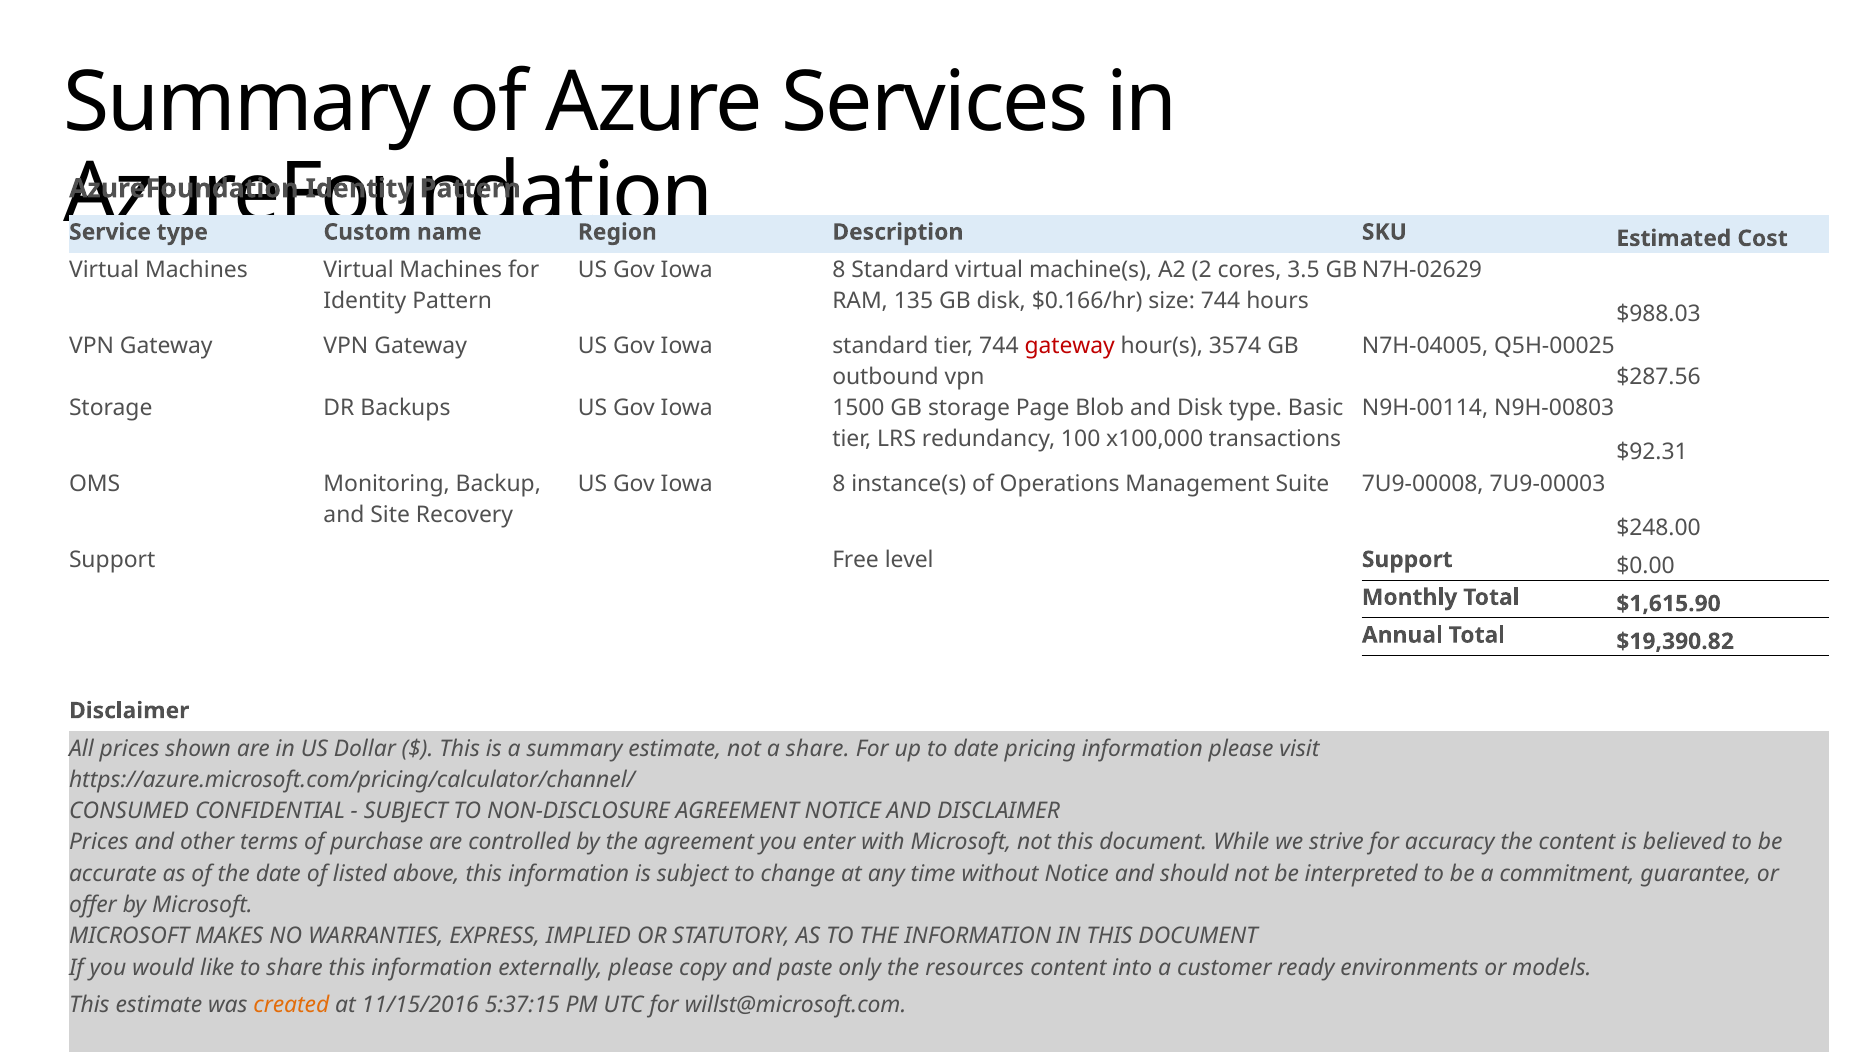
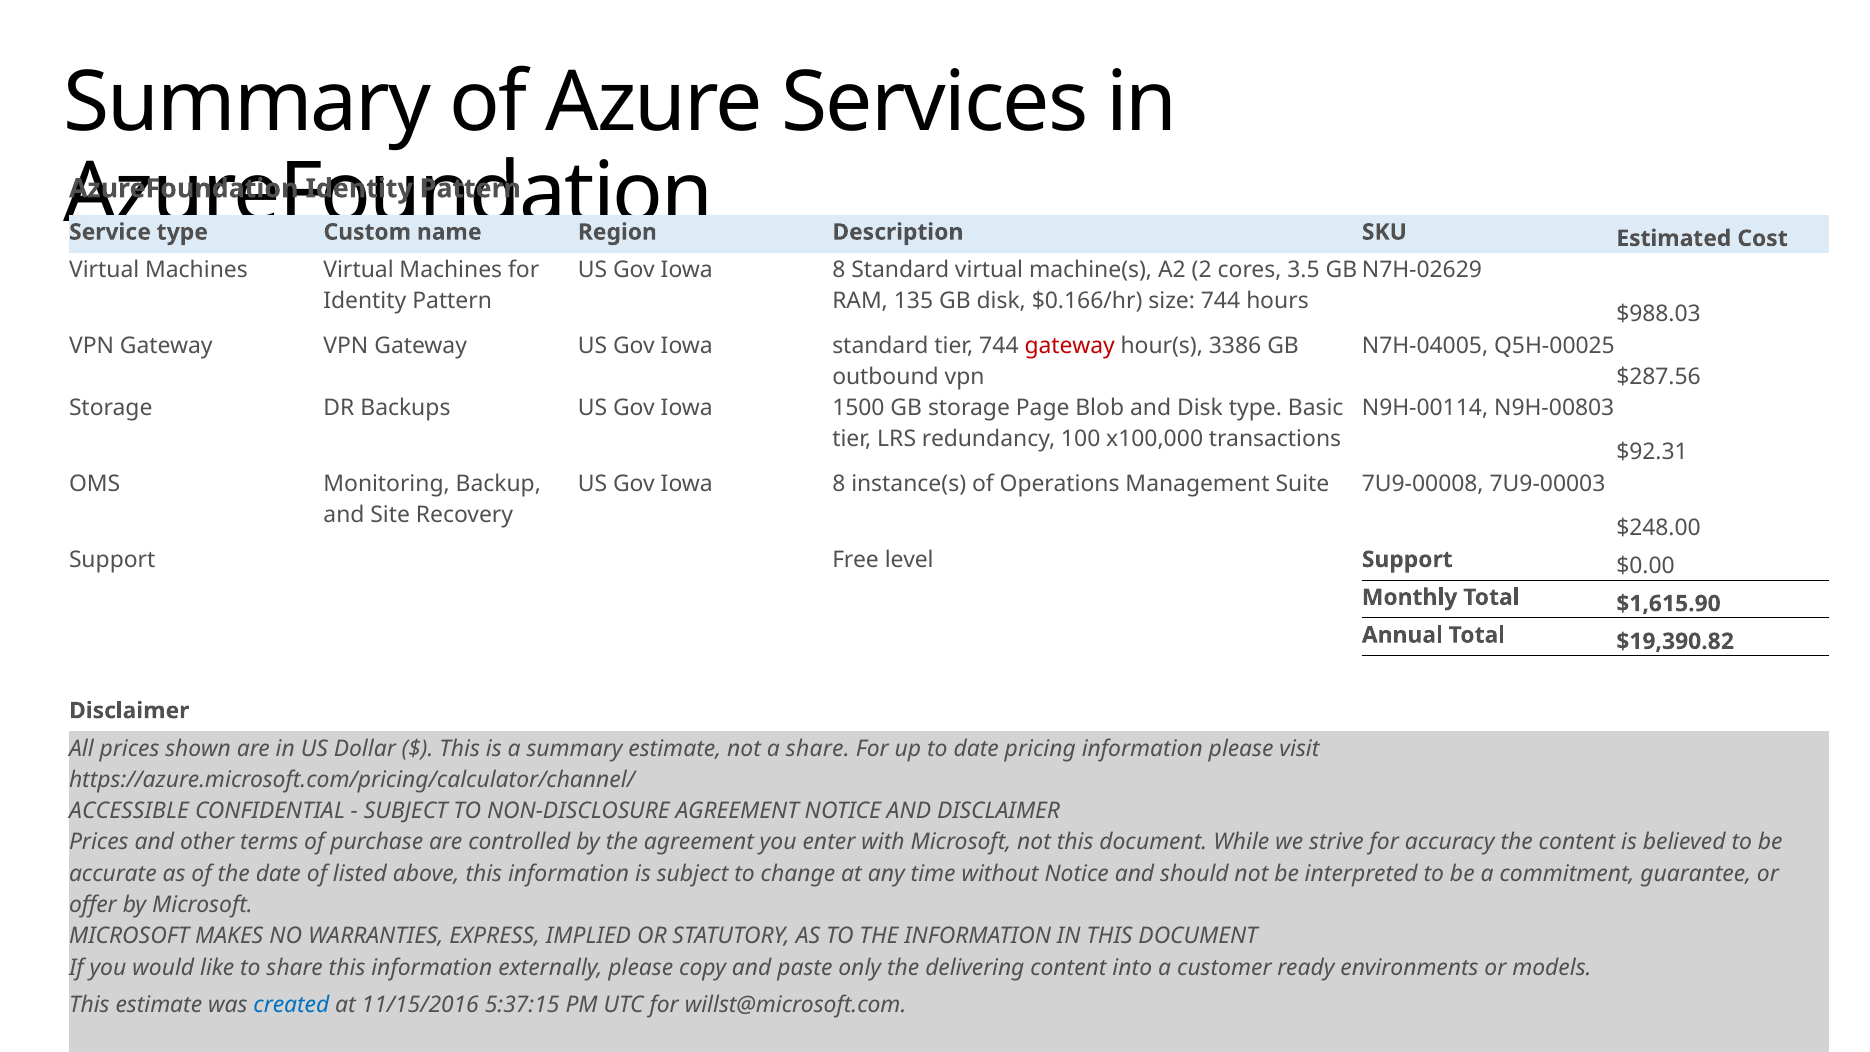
3574: 3574 -> 3386
CONSUMED: CONSUMED -> ACCESSIBLE
resources: resources -> delivering
created colour: orange -> blue
